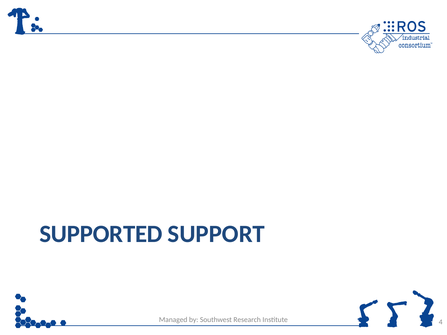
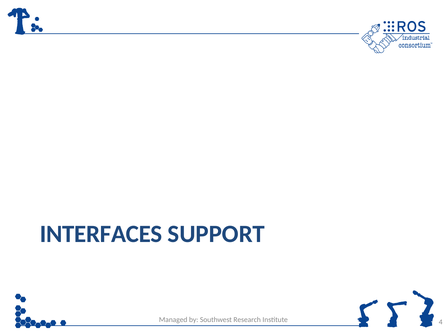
SUPPORTED: SUPPORTED -> INTERFACES
